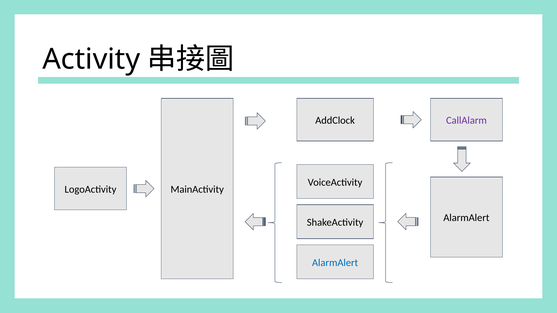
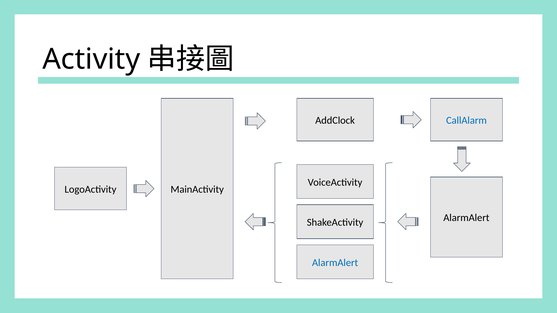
CallAlarm colour: purple -> blue
